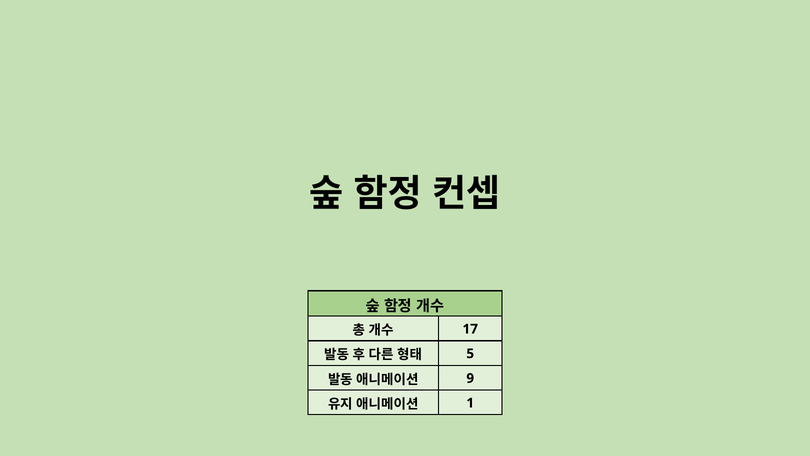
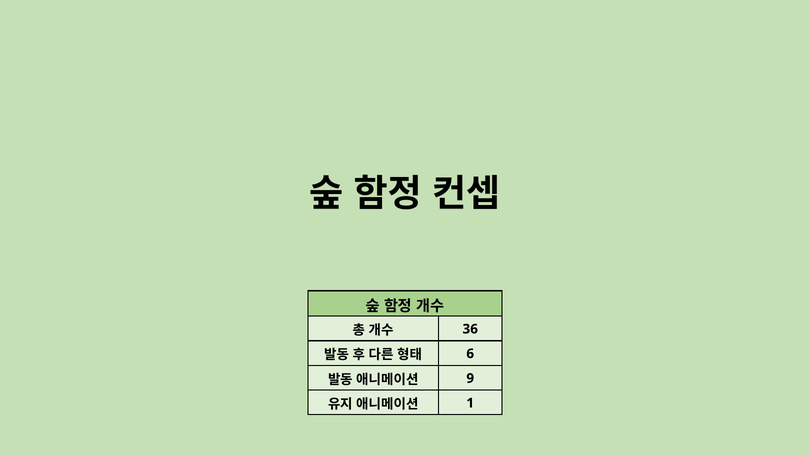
17: 17 -> 36
5: 5 -> 6
